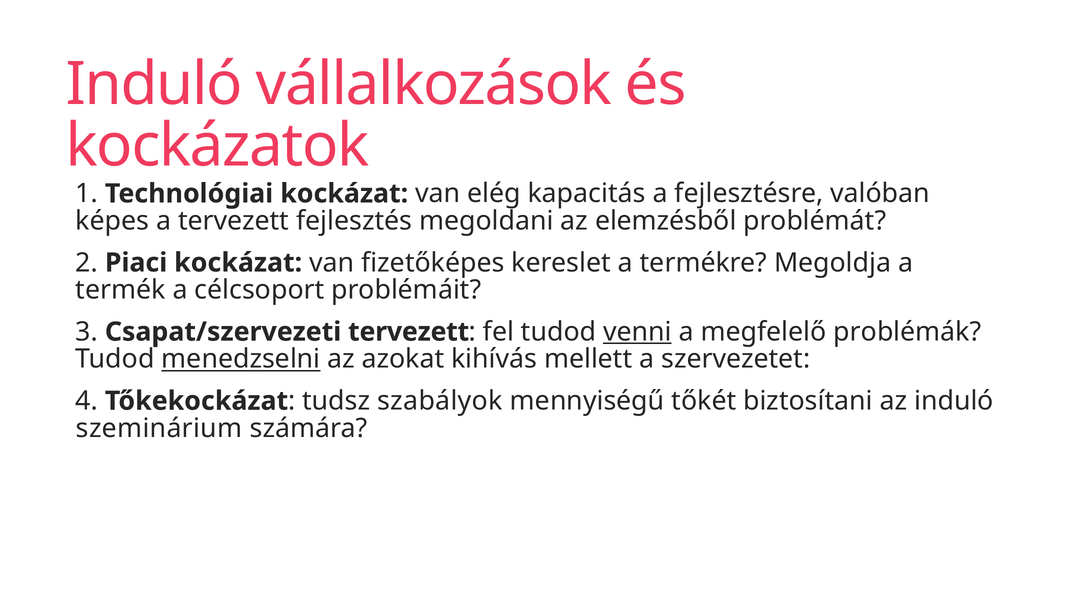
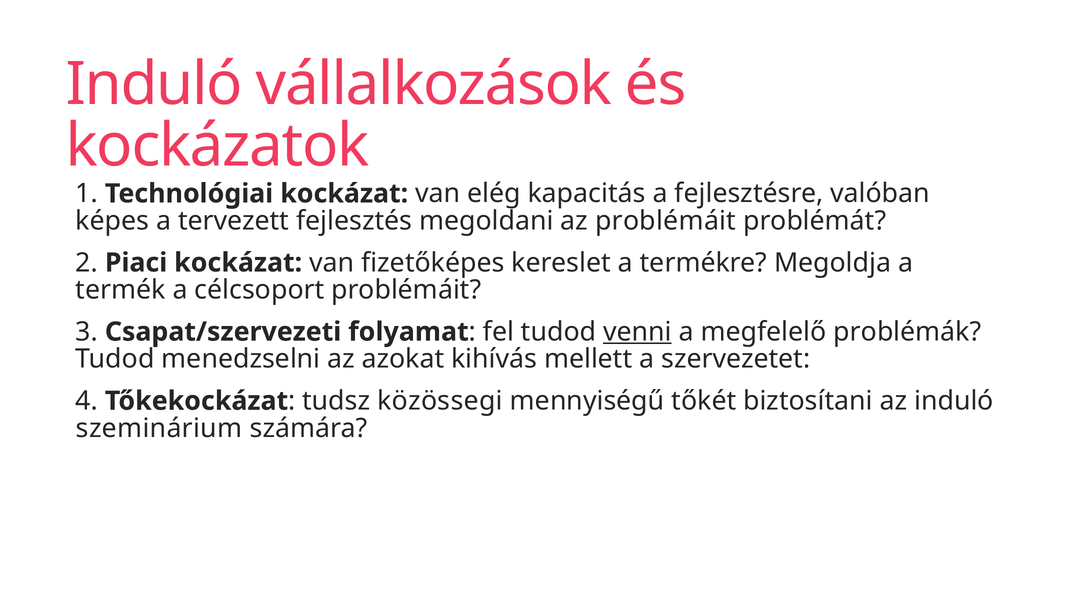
az elemzésből: elemzésből -> problémáit
Csapat/szervezeti tervezett: tervezett -> folyamat
menedzselni underline: present -> none
szabályok: szabályok -> közössegi
